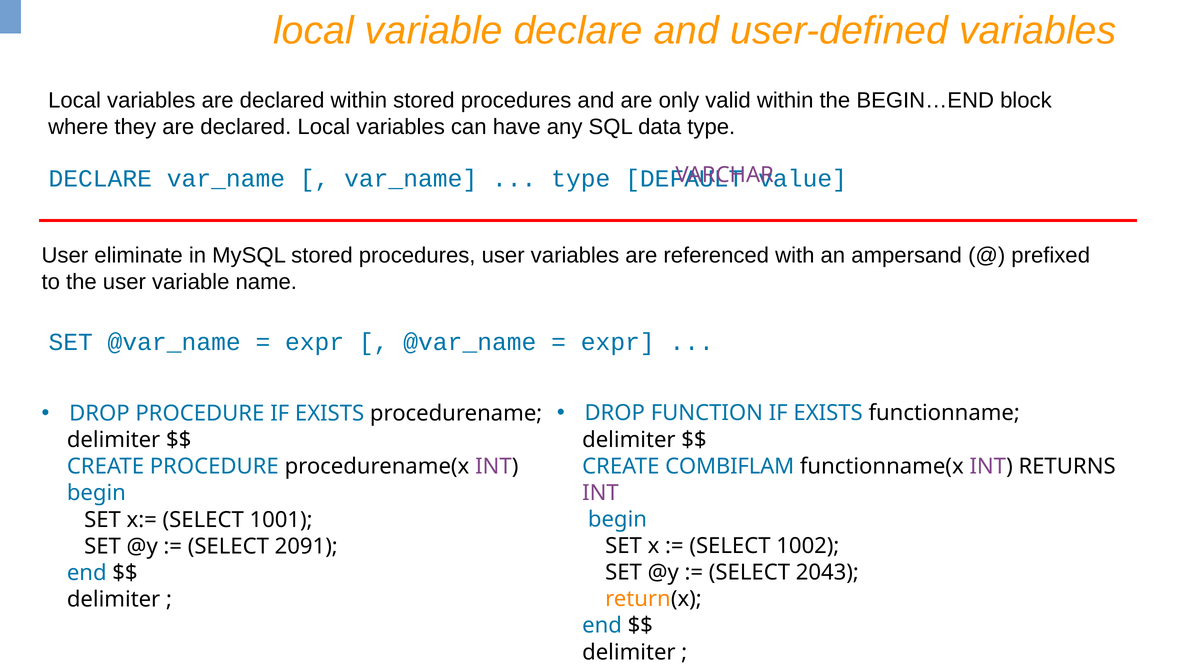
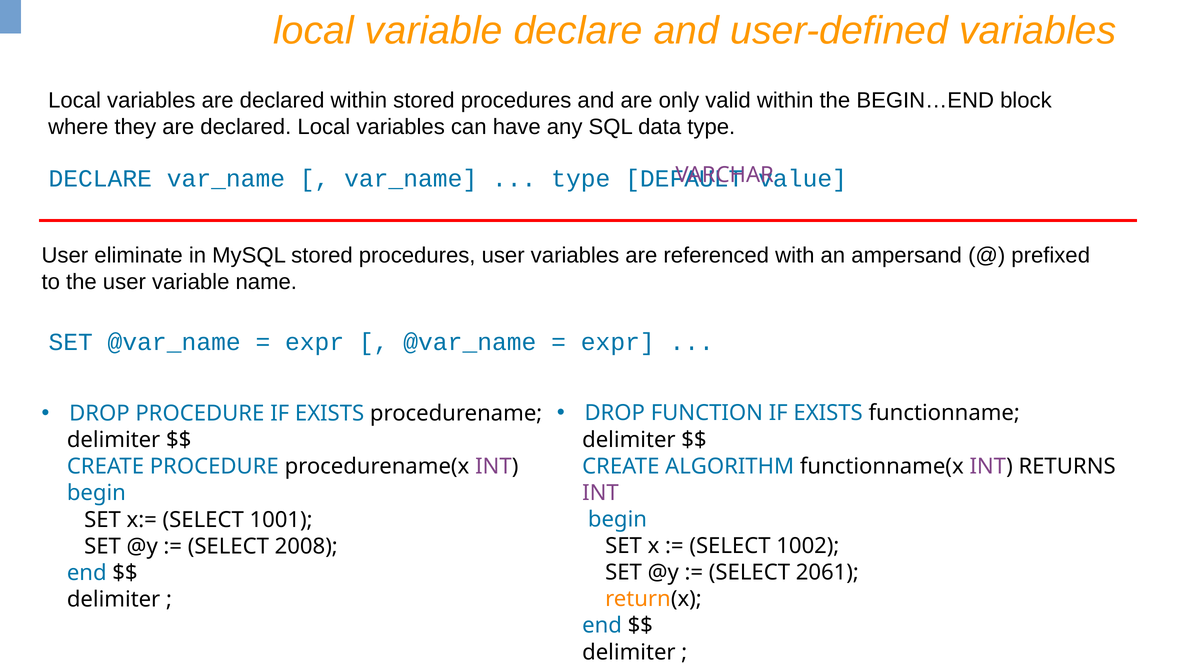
COMBIFLAM: COMBIFLAM -> ALGORITHM
2091: 2091 -> 2008
2043: 2043 -> 2061
